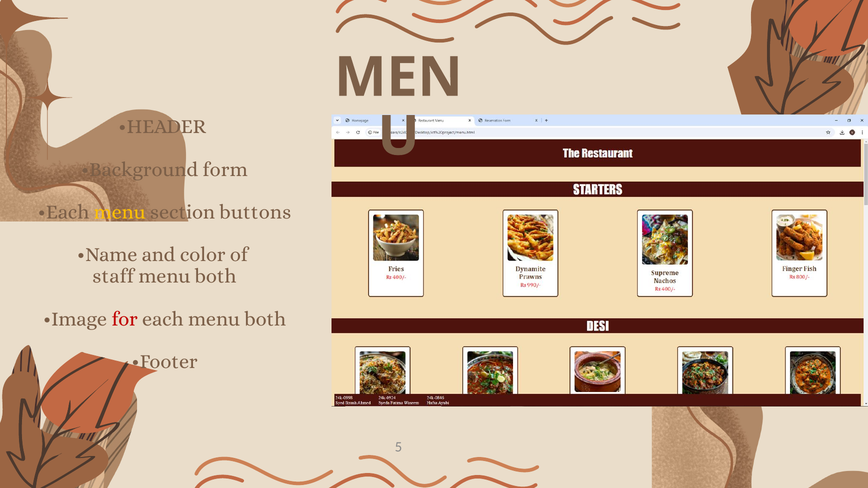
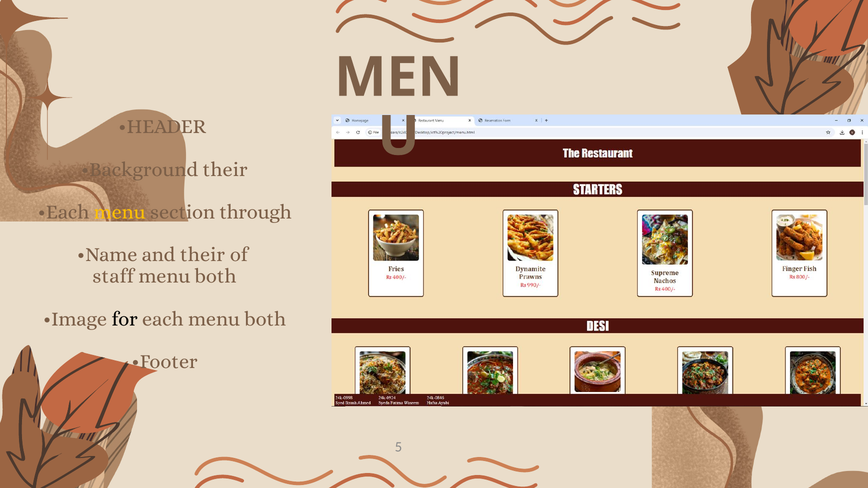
Background form: form -> their
buttons: buttons -> through
and color: color -> their
for colour: red -> black
